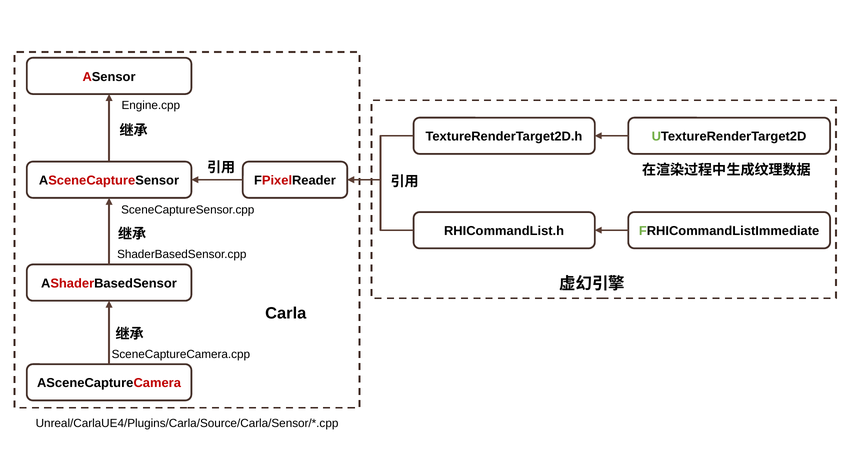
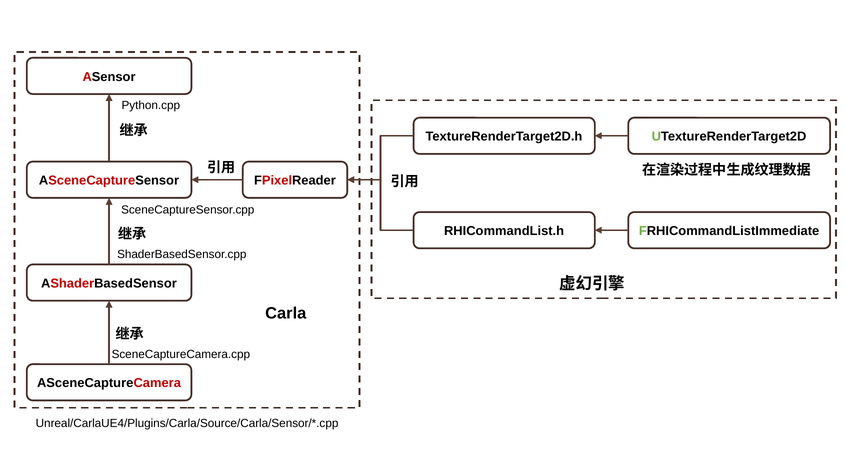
Engine.cpp: Engine.cpp -> Python.cpp
